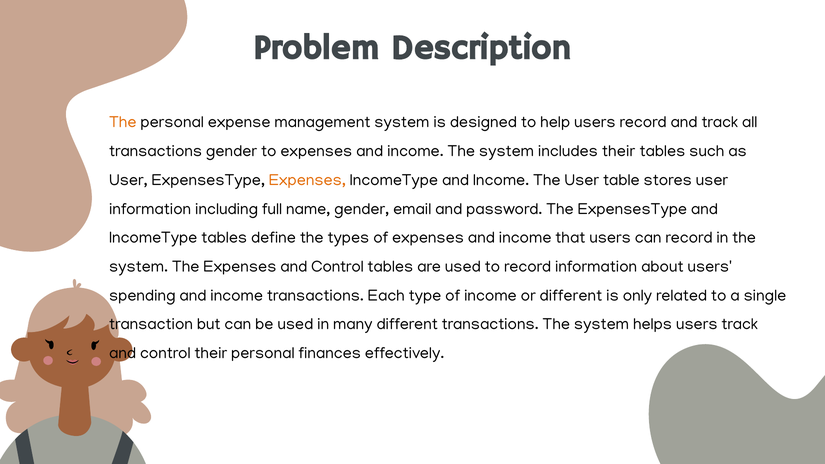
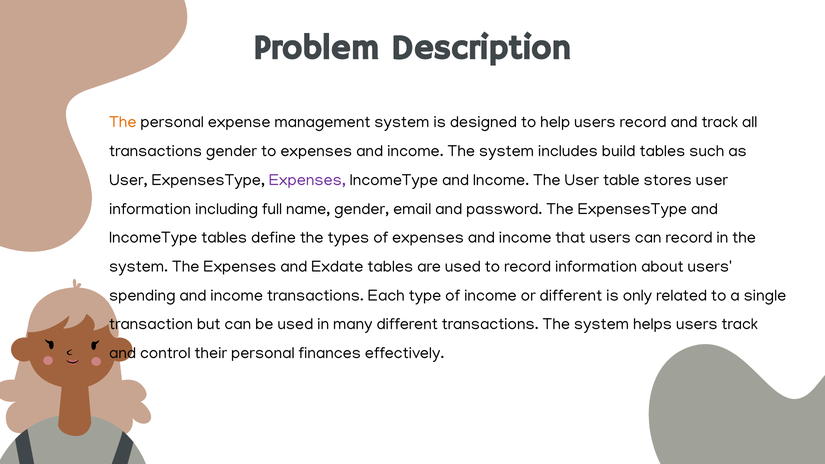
includes their: their -> build
Expenses at (307, 180) colour: orange -> purple
Expenses and Control: Control -> Exdate
